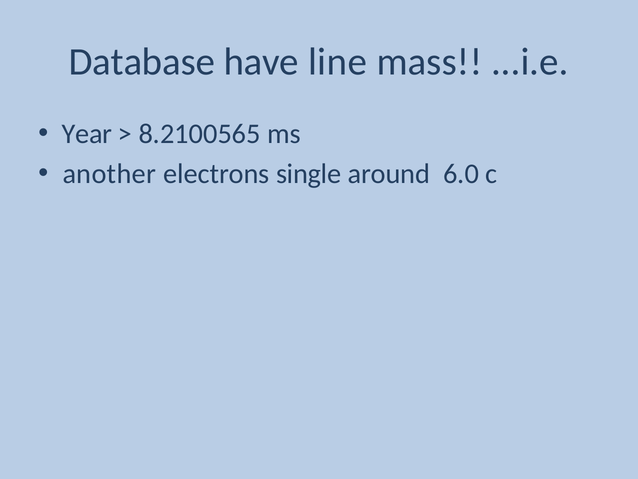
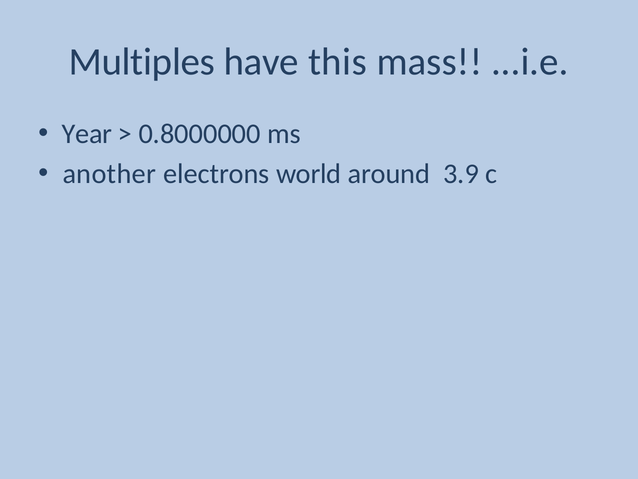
Database: Database -> Multiples
line: line -> this
8.2100565: 8.2100565 -> 0.8000000
single: single -> world
6.0: 6.0 -> 3.9
